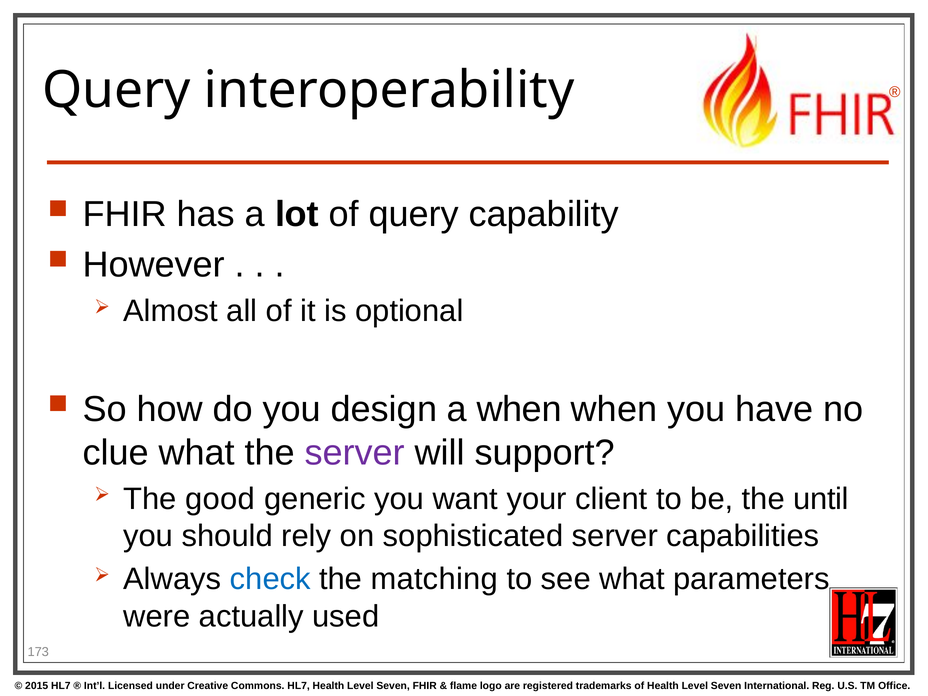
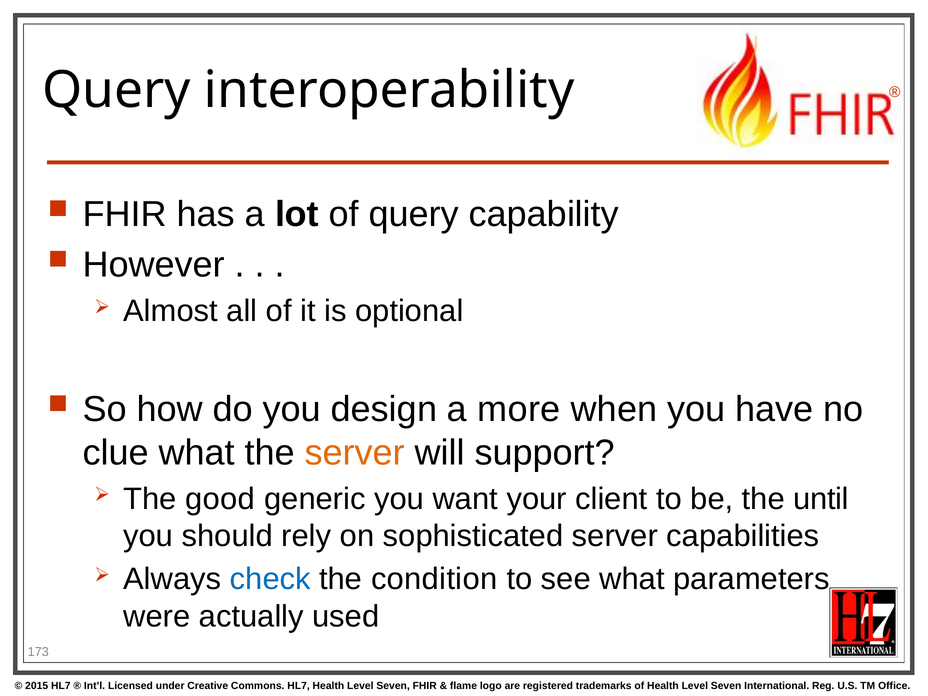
a when: when -> more
server at (355, 453) colour: purple -> orange
matching: matching -> condition
